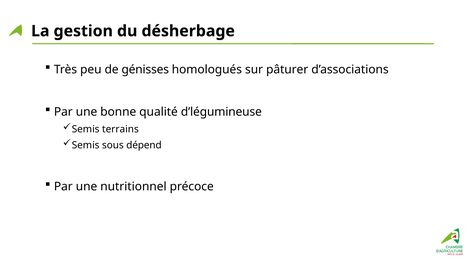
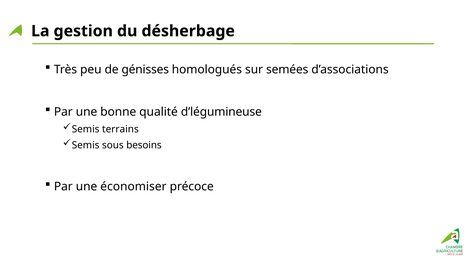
pâturer: pâturer -> semées
dépend: dépend -> besoins
nutritionnel: nutritionnel -> économiser
